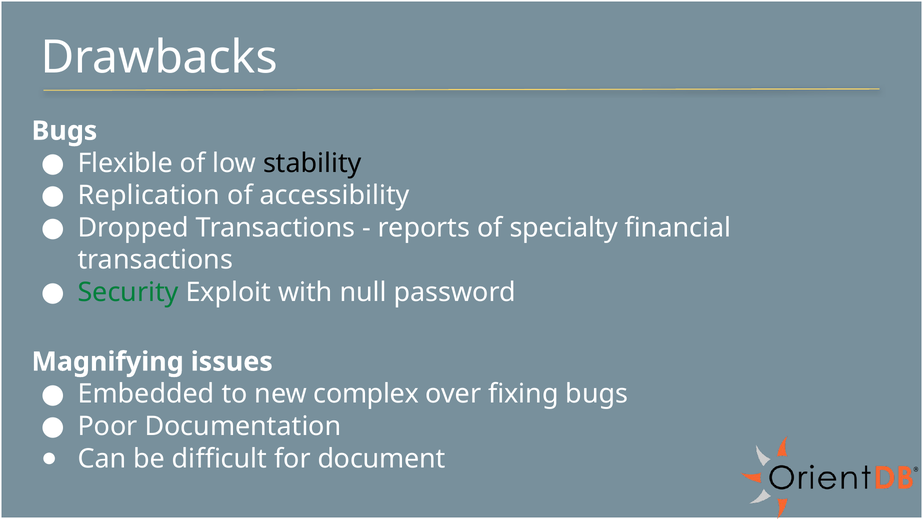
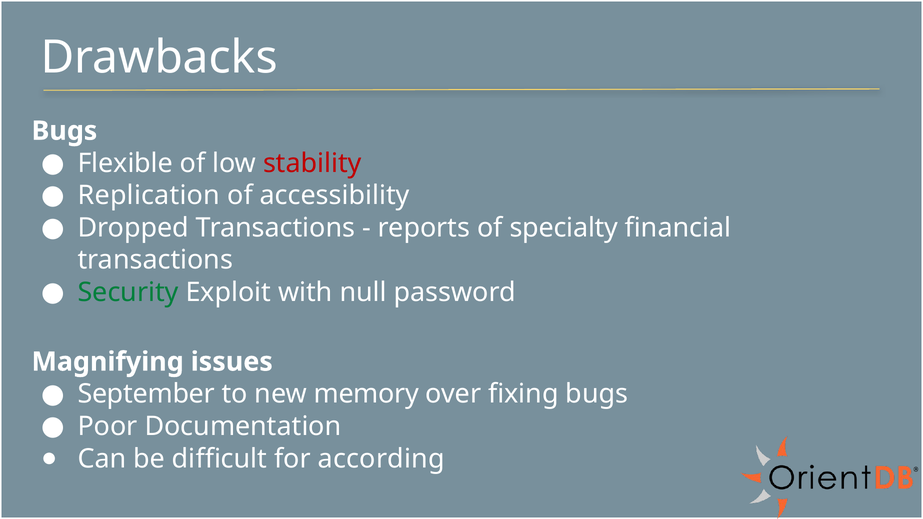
stability colour: black -> red
Embedded: Embedded -> September
complex: complex -> memory
document: document -> according
